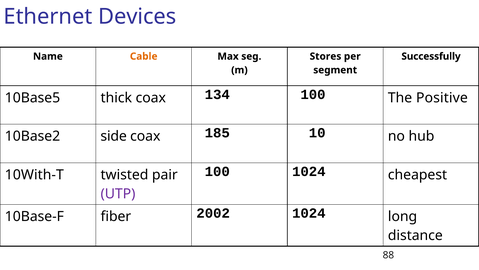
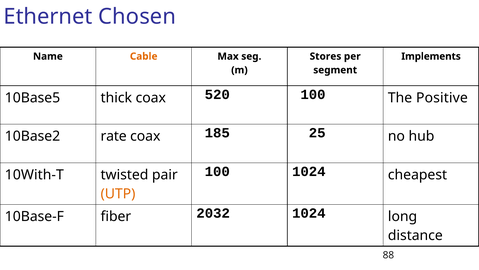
Devices: Devices -> Chosen
Successfully: Successfully -> Implements
134: 134 -> 520
side: side -> rate
10: 10 -> 25
UTP colour: purple -> orange
2002: 2002 -> 2032
